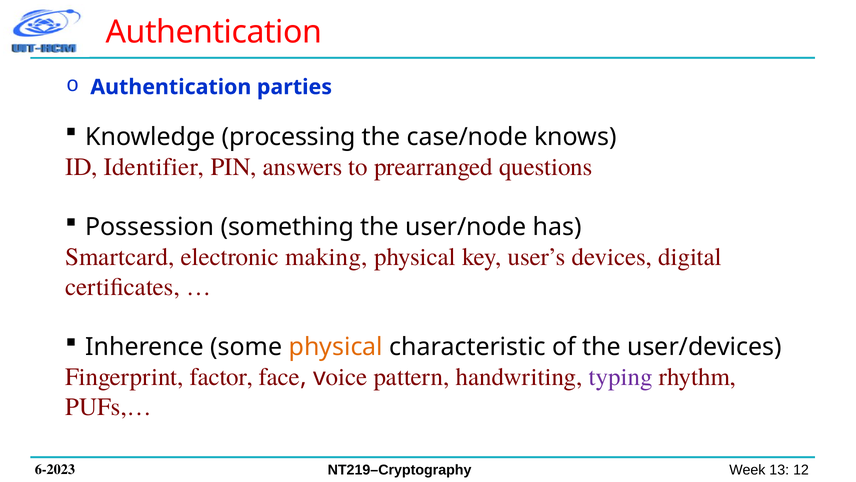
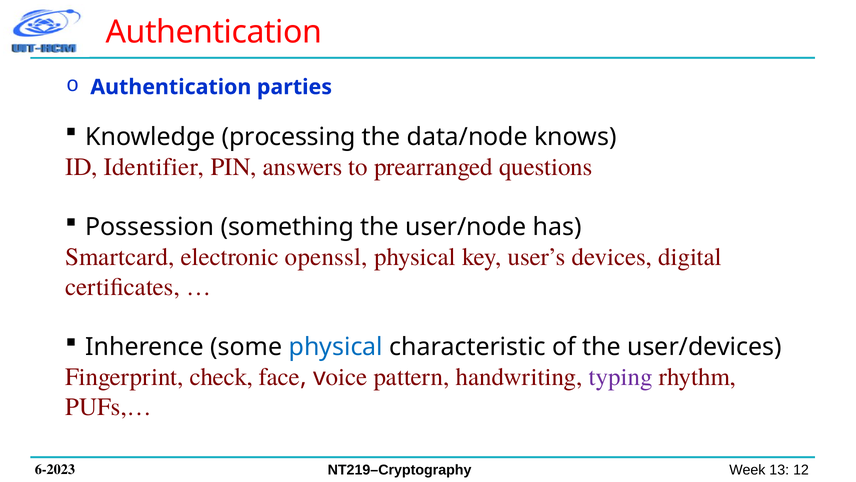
case/node: case/node -> data/node
making: making -> openssl
physical at (336, 346) colour: orange -> blue
factor: factor -> check
